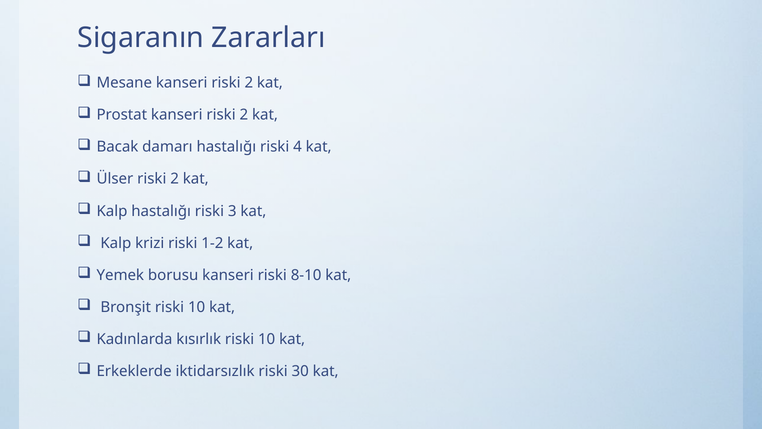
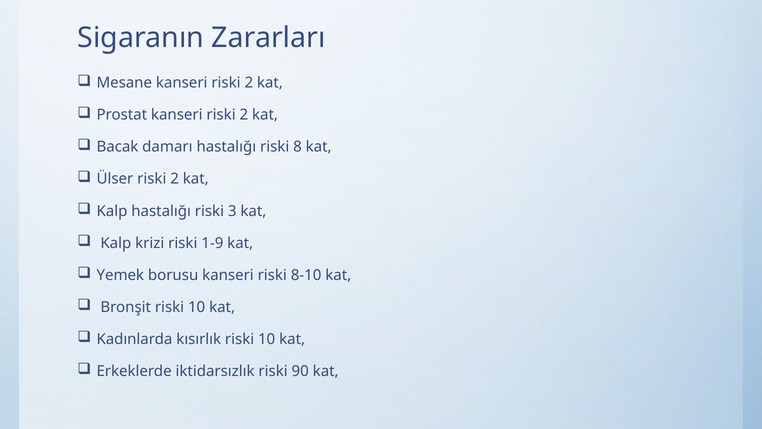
4: 4 -> 8
1-2: 1-2 -> 1-9
30: 30 -> 90
